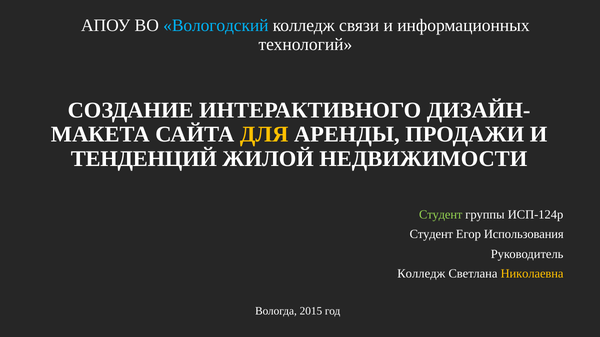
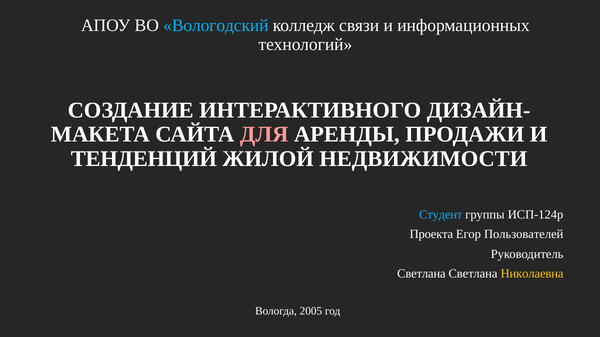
ДЛЯ colour: yellow -> pink
Студент at (441, 215) colour: light green -> light blue
Студент at (431, 235): Студент -> Проекта
Использования: Использования -> Пользователей
Колледж at (421, 274): Колледж -> Светлана
2015: 2015 -> 2005
